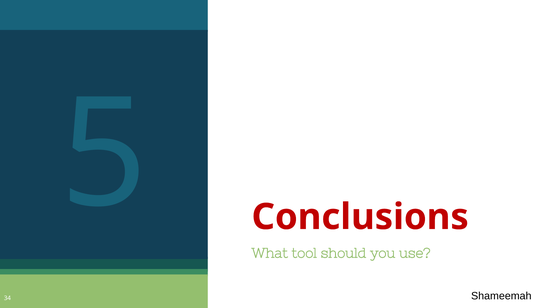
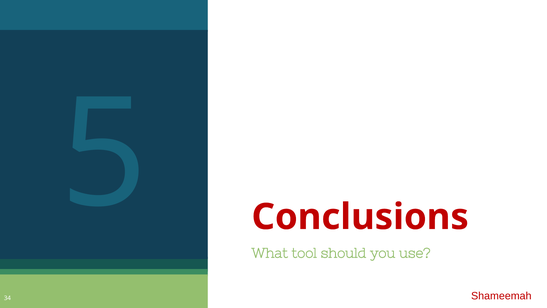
Shameemah colour: black -> red
